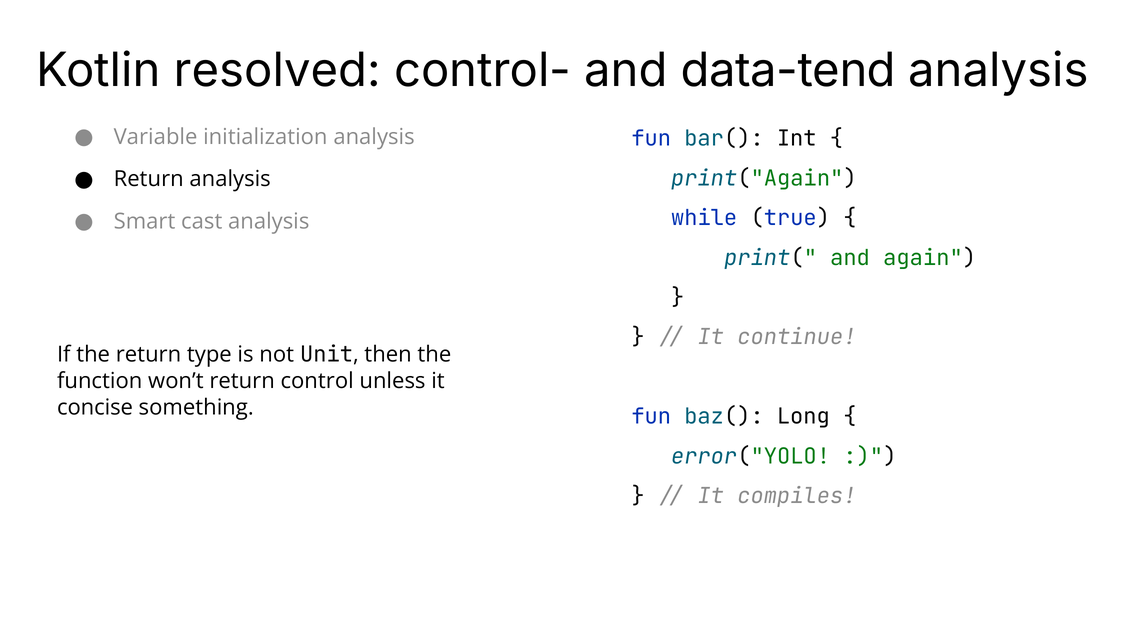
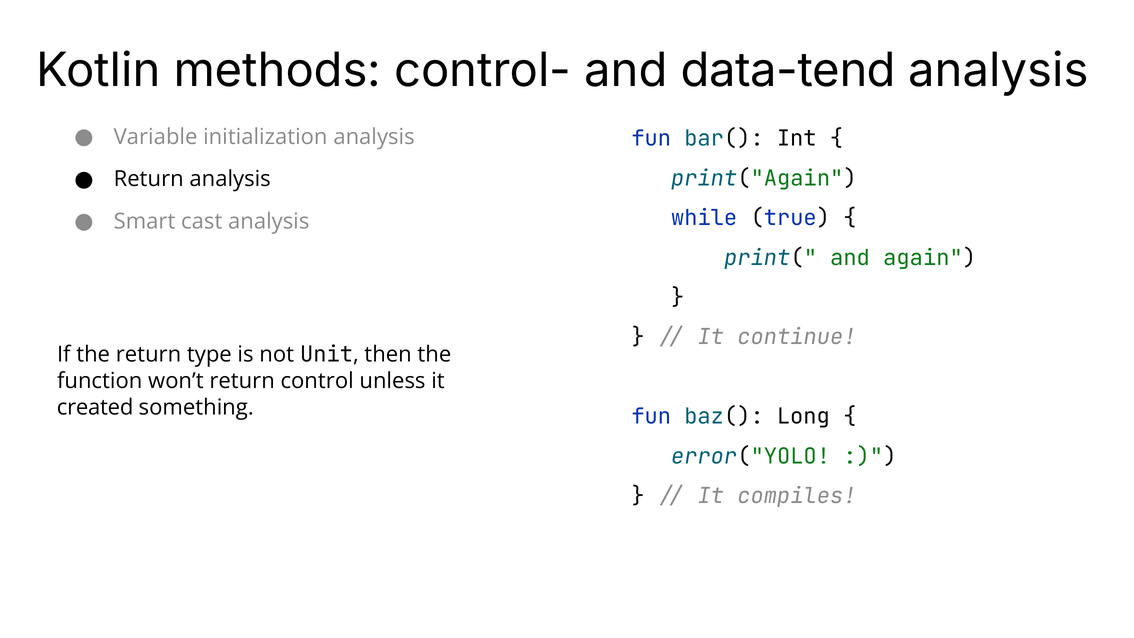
resolved: resolved -> methods
concise: concise -> created
